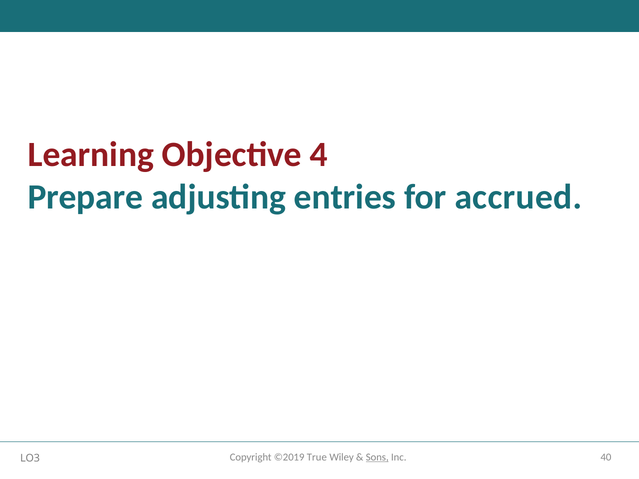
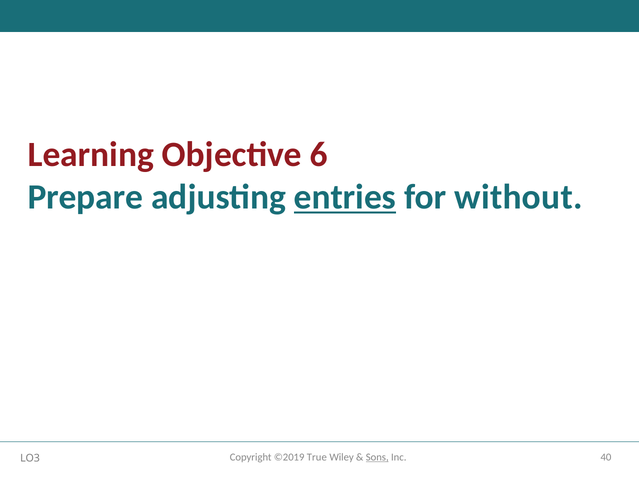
4: 4 -> 6
entries underline: none -> present
accrued: accrued -> without
